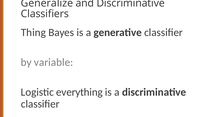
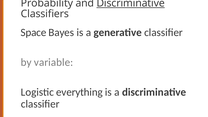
Generalize: Generalize -> Probability
Discriminative at (131, 3) underline: none -> present
Thing: Thing -> Space
